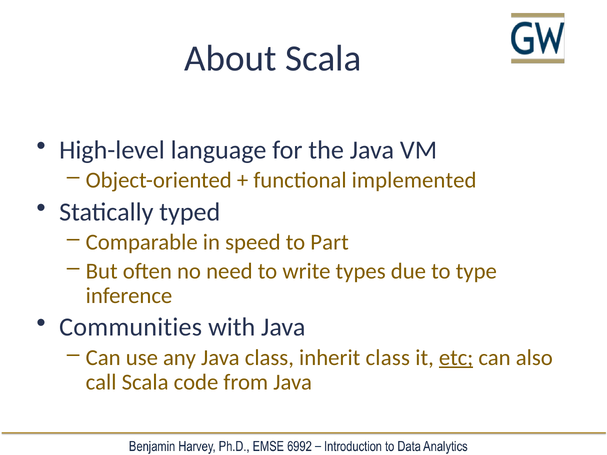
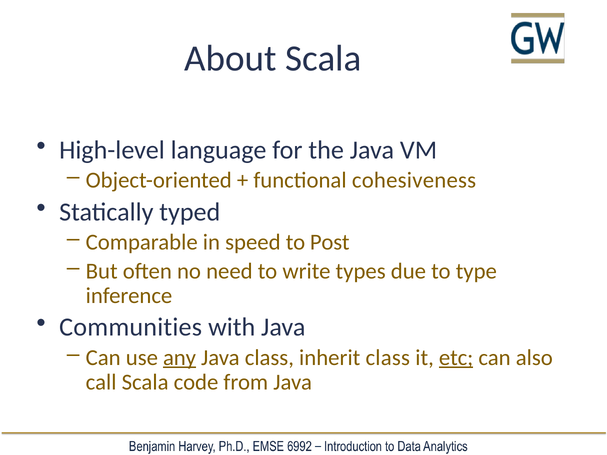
implemented: implemented -> cohesiveness
Part: Part -> Post
any underline: none -> present
